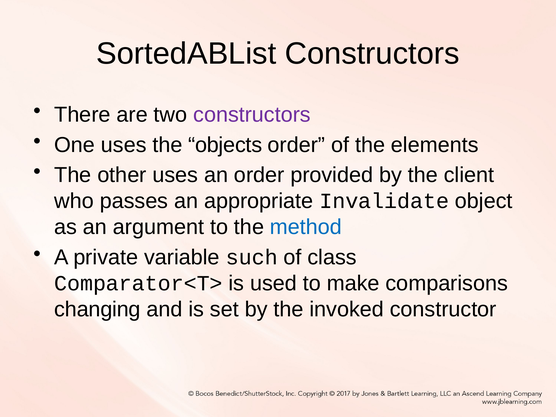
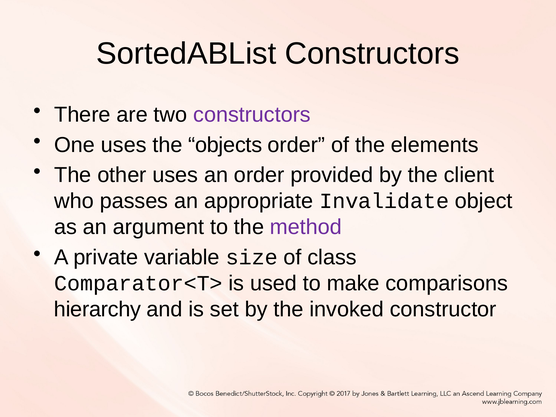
method colour: blue -> purple
such: such -> size
changing: changing -> hierarchy
